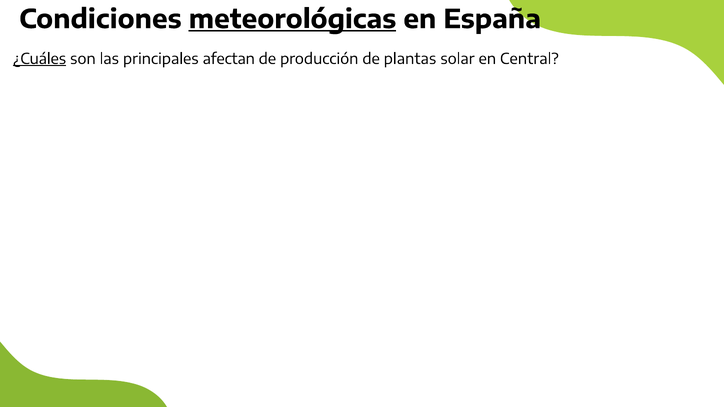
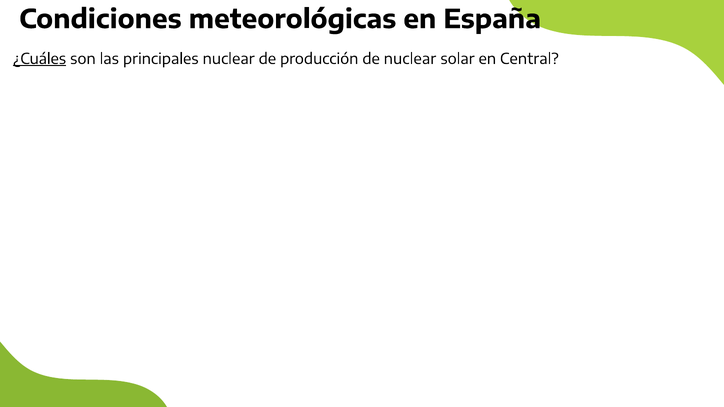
meteorológicas underline: present -> none
principales afectan: afectan -> nuclear
de plantas: plantas -> nuclear
